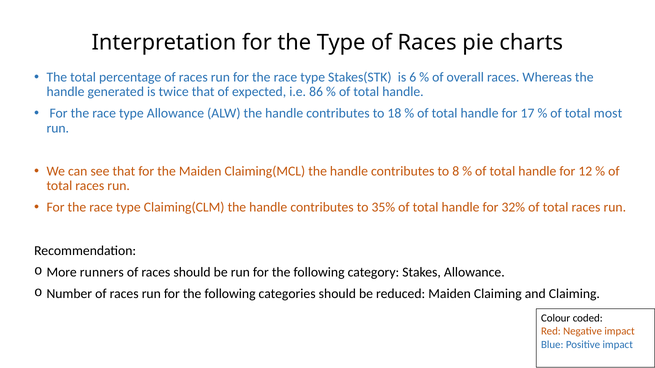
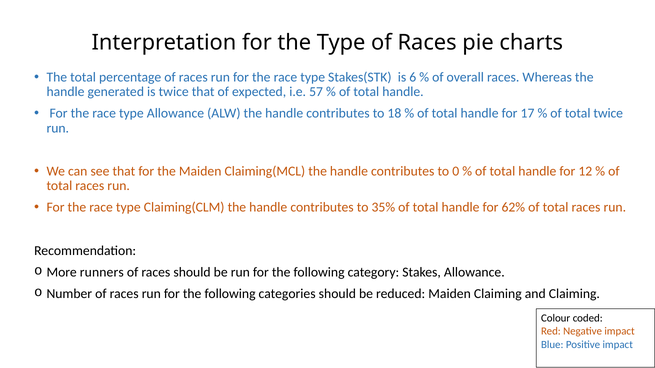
86: 86 -> 57
total most: most -> twice
8: 8 -> 0
32%: 32% -> 62%
